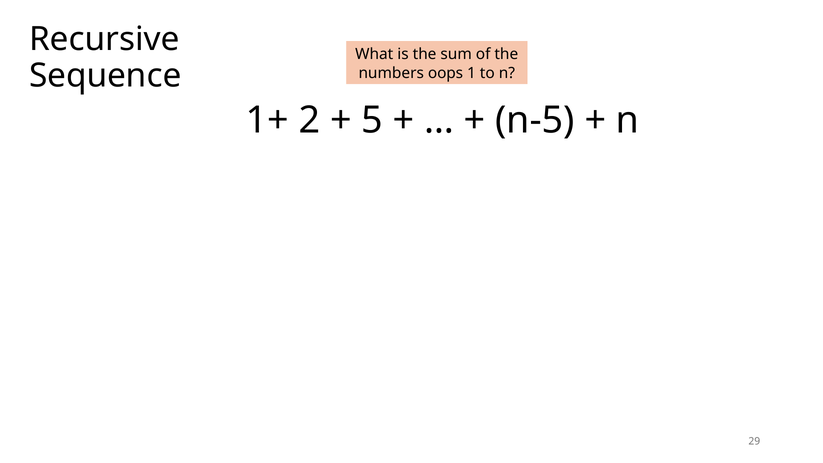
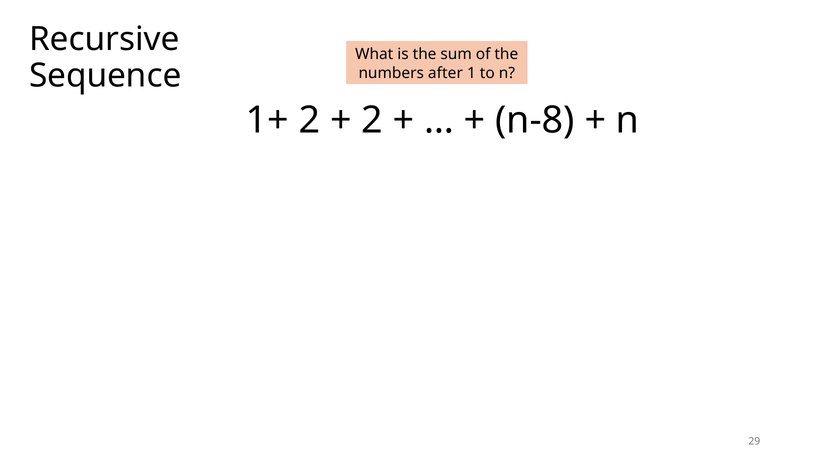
oops: oops -> after
5 at (372, 120): 5 -> 2
n-5: n-5 -> n-8
